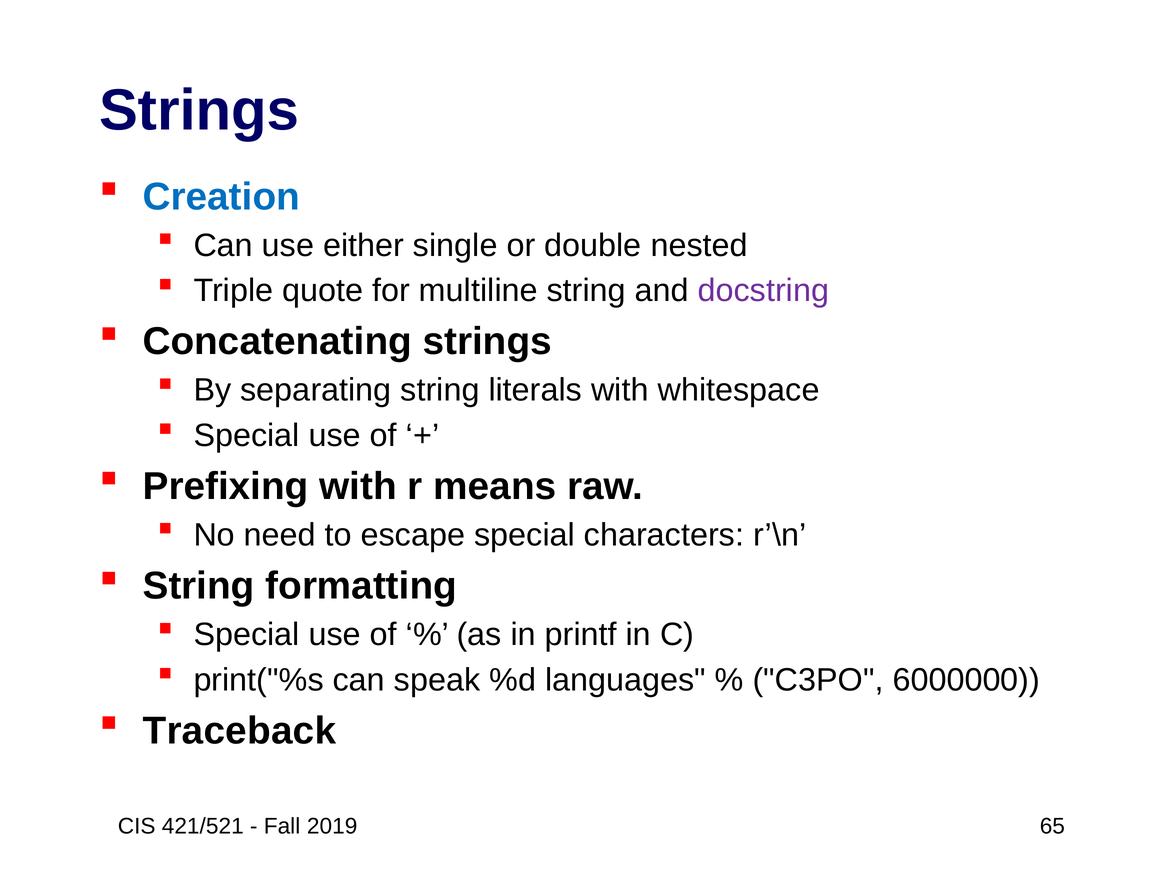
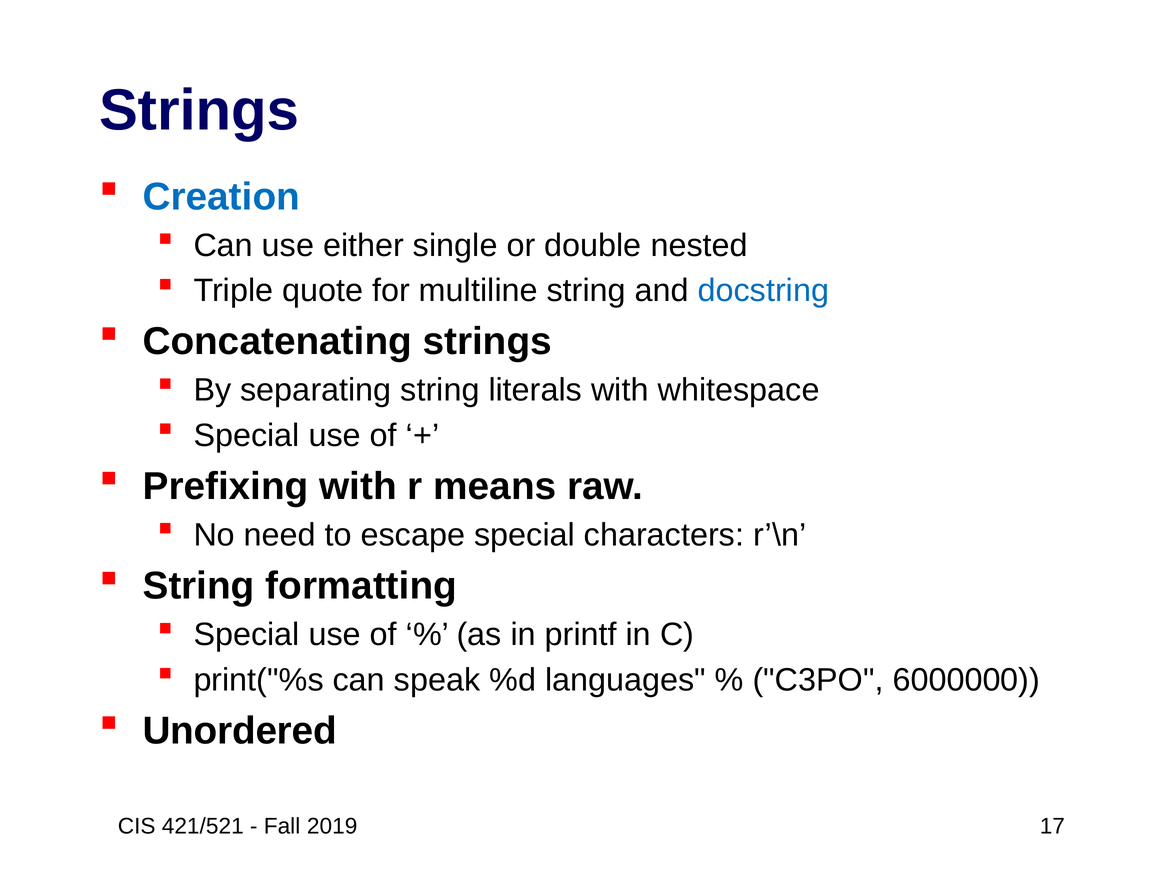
docstring colour: purple -> blue
Traceback: Traceback -> Unordered
65: 65 -> 17
